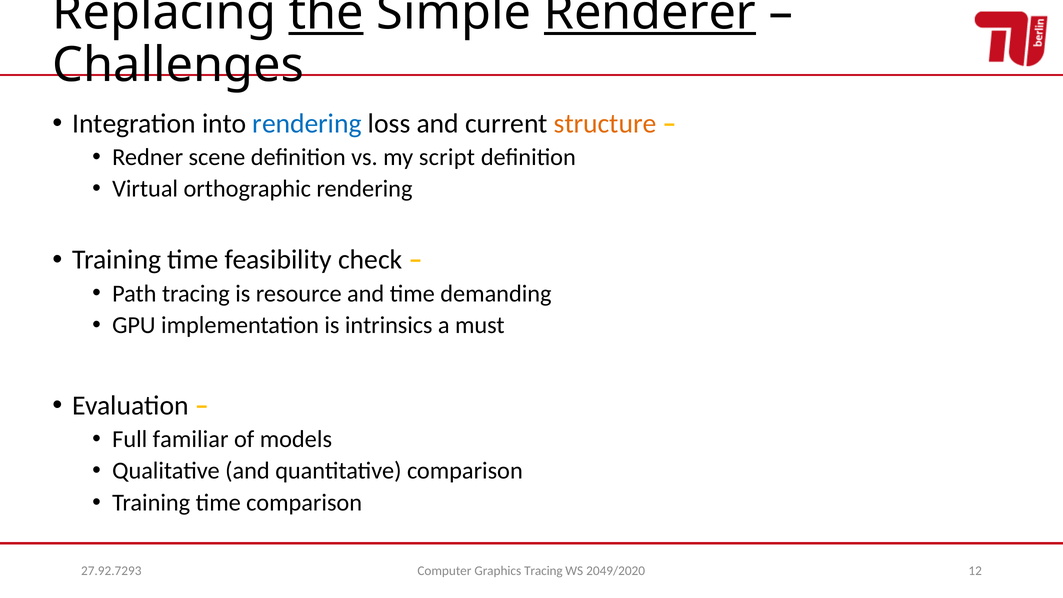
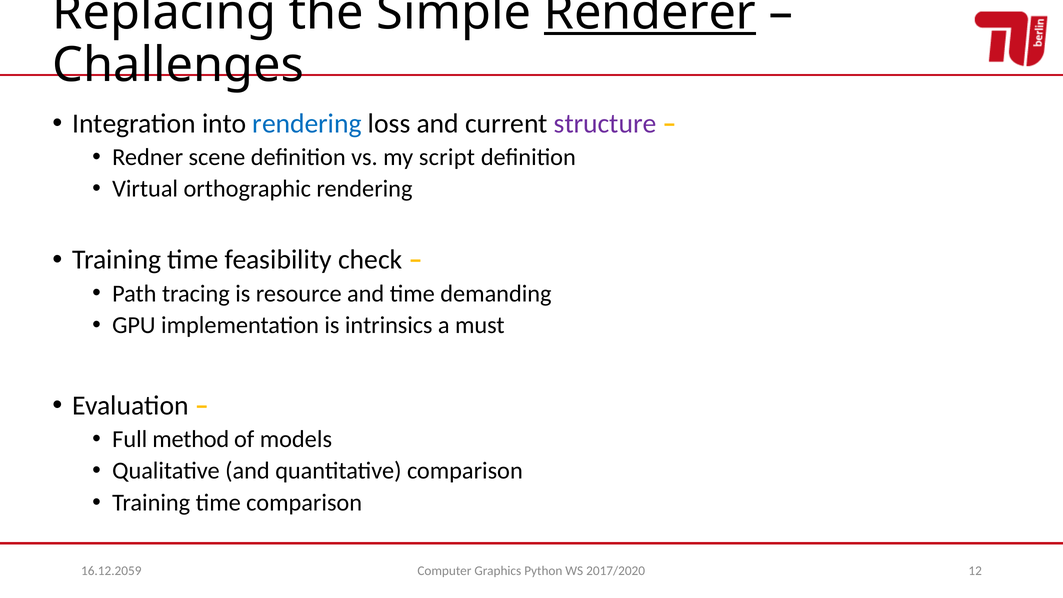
the underline: present -> none
structure colour: orange -> purple
familiar: familiar -> method
Graphics Tracing: Tracing -> Python
2049/2020: 2049/2020 -> 2017/2020
27.92.7293: 27.92.7293 -> 16.12.2059
